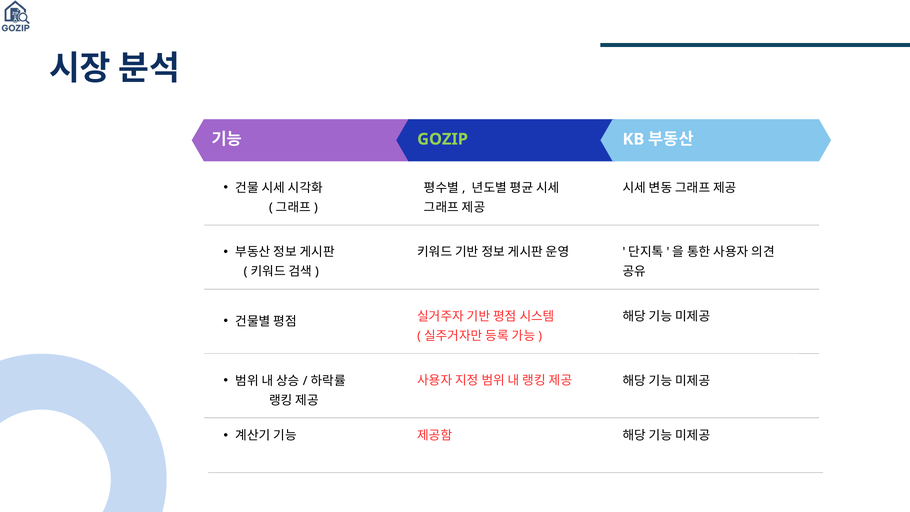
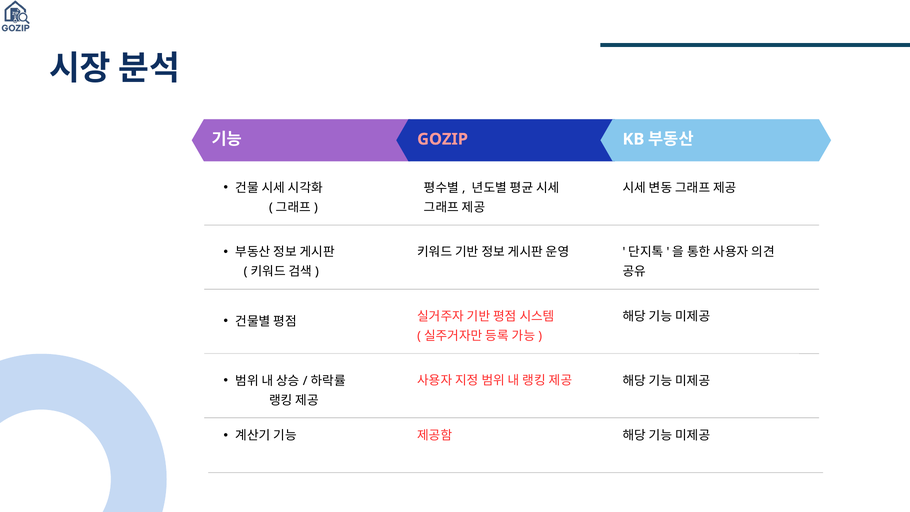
GOZIP colour: light green -> pink
